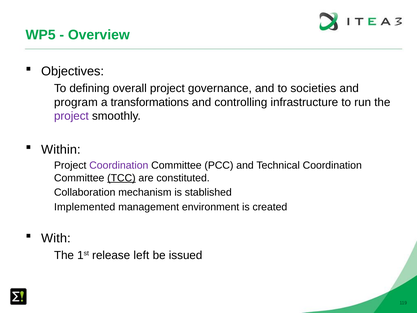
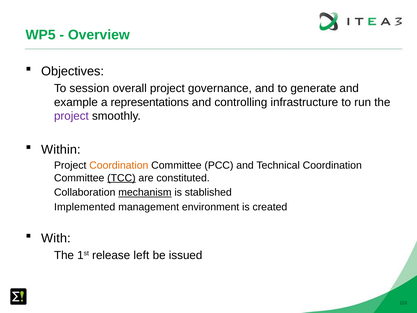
defining: defining -> session
societies: societies -> generate
program: program -> example
transformations: transformations -> representations
Coordination at (119, 165) colour: purple -> orange
mechanism underline: none -> present
